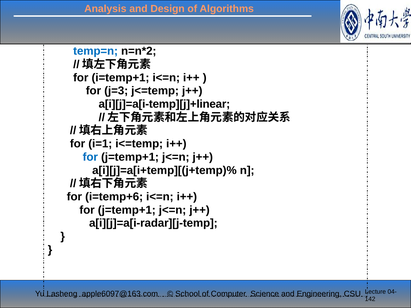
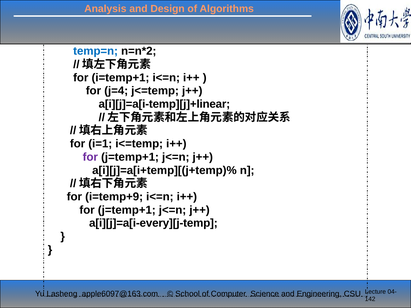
j=3: j=3 -> j=4
for at (90, 157) colour: blue -> purple
i=temp+6: i=temp+6 -> i=temp+9
a[i][j]=a[i-radar][j-temp: a[i][j]=a[i-radar][j-temp -> a[i][j]=a[i-every][j-temp
